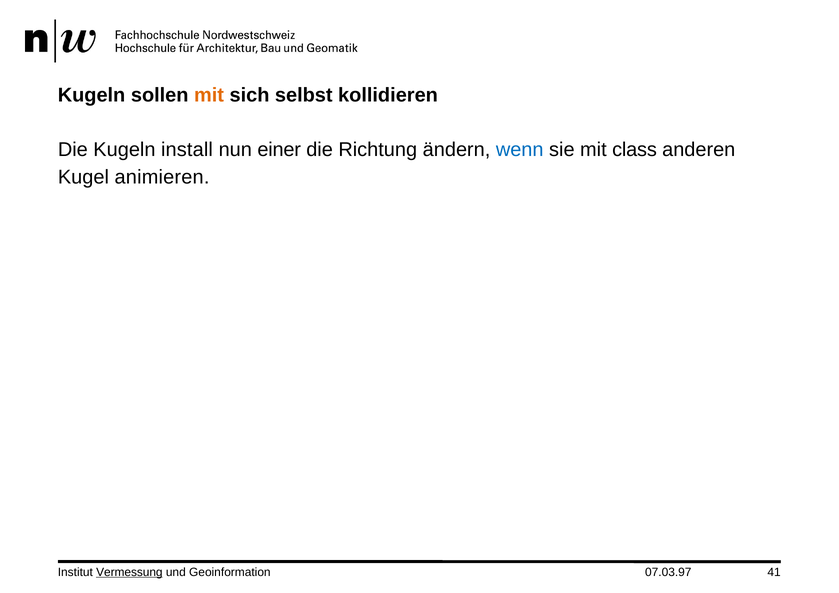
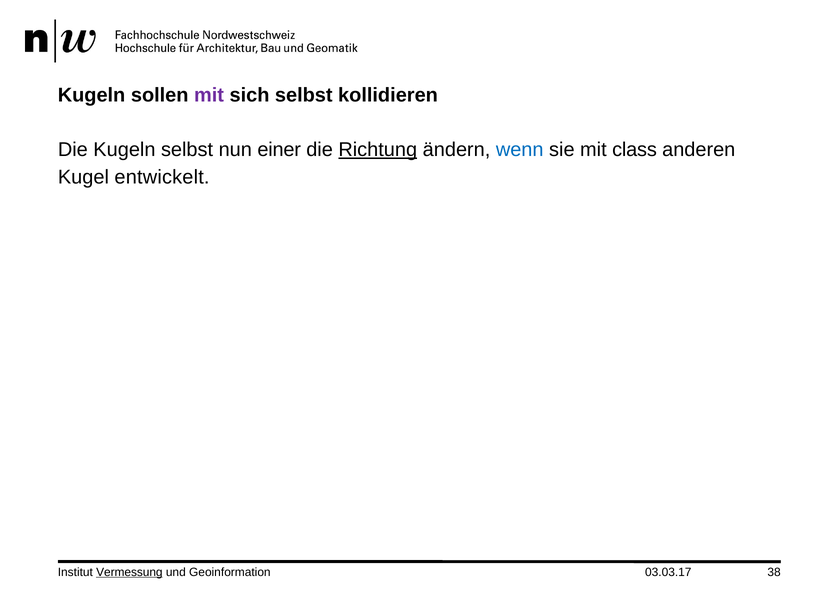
mit at (209, 95) colour: orange -> purple
Kugeln install: install -> selbst
Richtung underline: none -> present
animieren: animieren -> entwickelt
07.03.97: 07.03.97 -> 03.03.17
41: 41 -> 38
